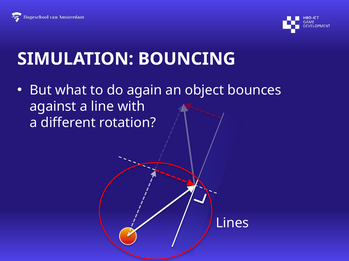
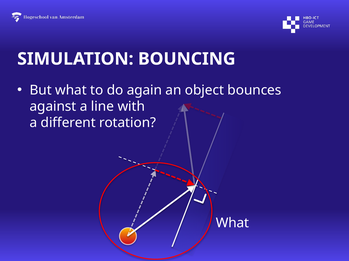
Lines at (232, 224): Lines -> What
